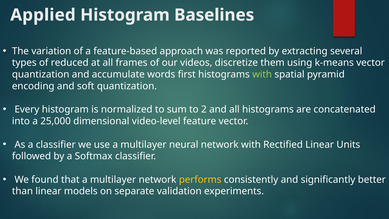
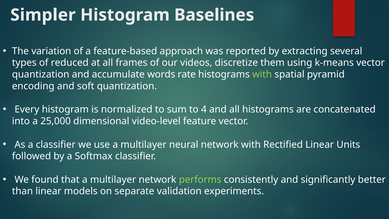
Applied: Applied -> Simpler
ﬁrst: ﬁrst -> rate
2: 2 -> 4
performs colour: yellow -> light green
